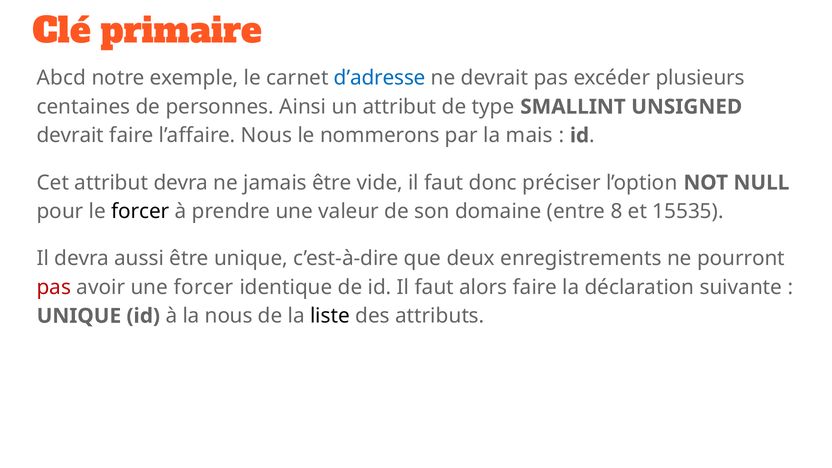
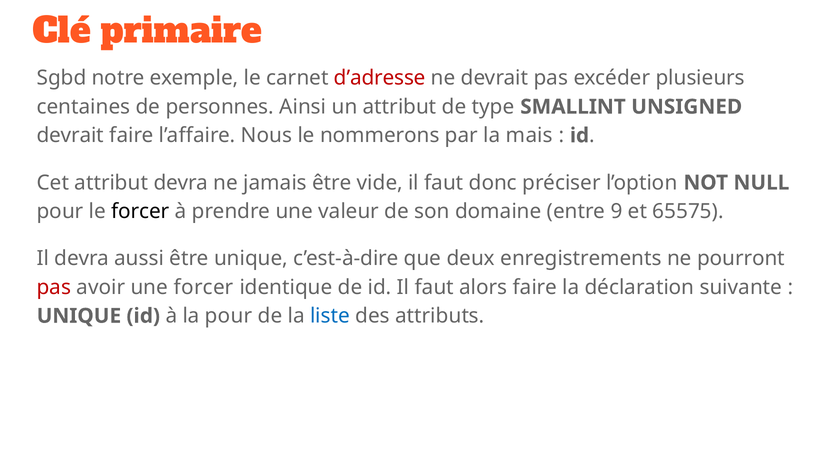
Abcd: Abcd -> Sgbd
d’adresse colour: blue -> red
8: 8 -> 9
15535: 15535 -> 65575
la nous: nous -> pour
liste colour: black -> blue
